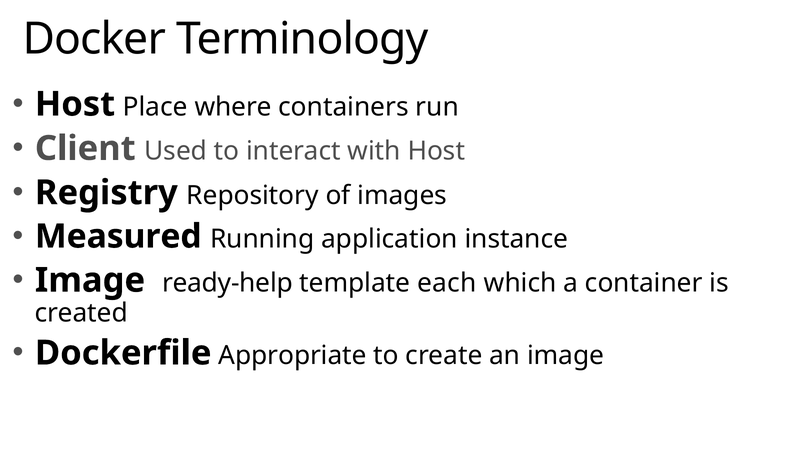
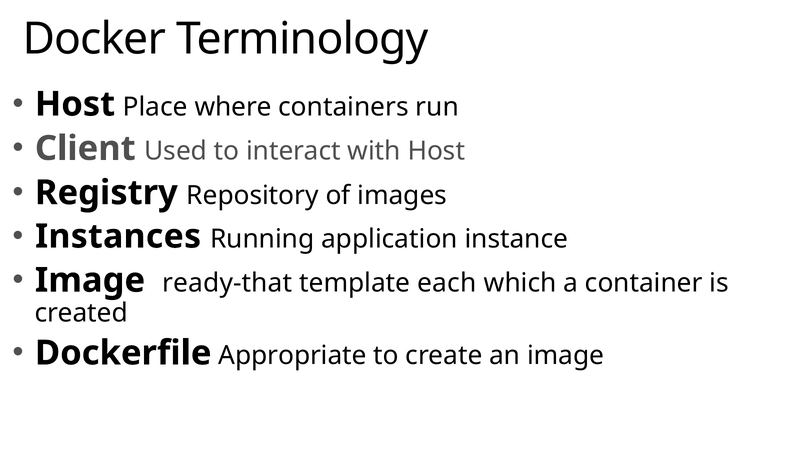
Measured: Measured -> Instances
ready-help: ready-help -> ready-that
